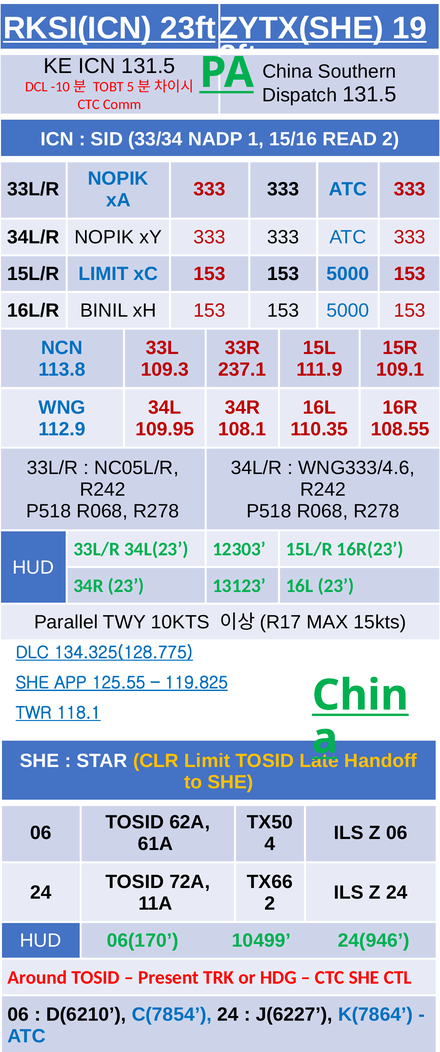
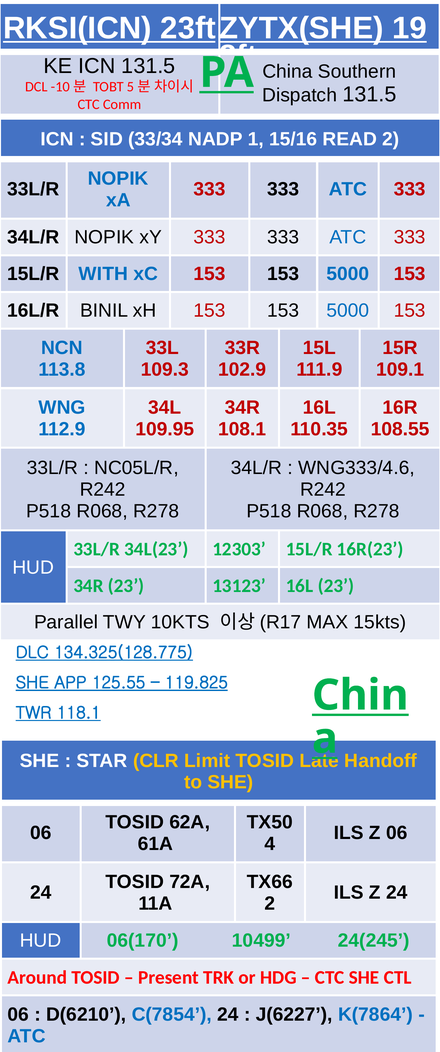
15L/R LIMIT: LIMIT -> WITH
237.1: 237.1 -> 102.9
24(946: 24(946 -> 24(245
